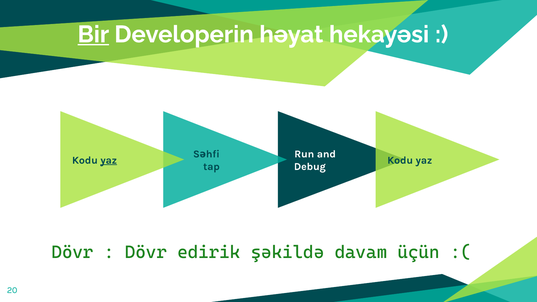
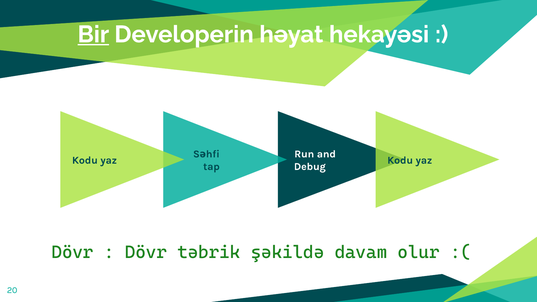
yaz at (109, 160) underline: present -> none
edirik: edirik -> təbrik
üçün: üçün -> olur
